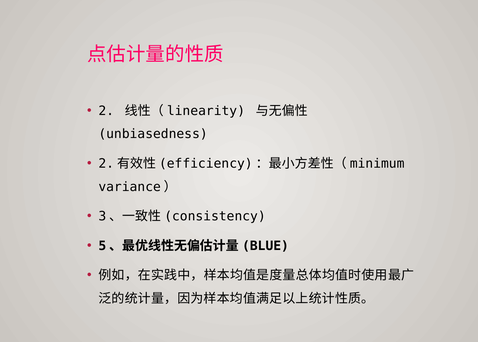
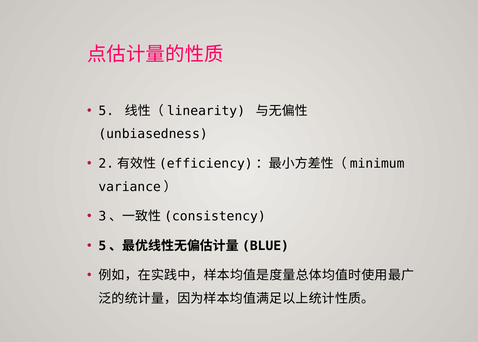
2: 2 -> 5
